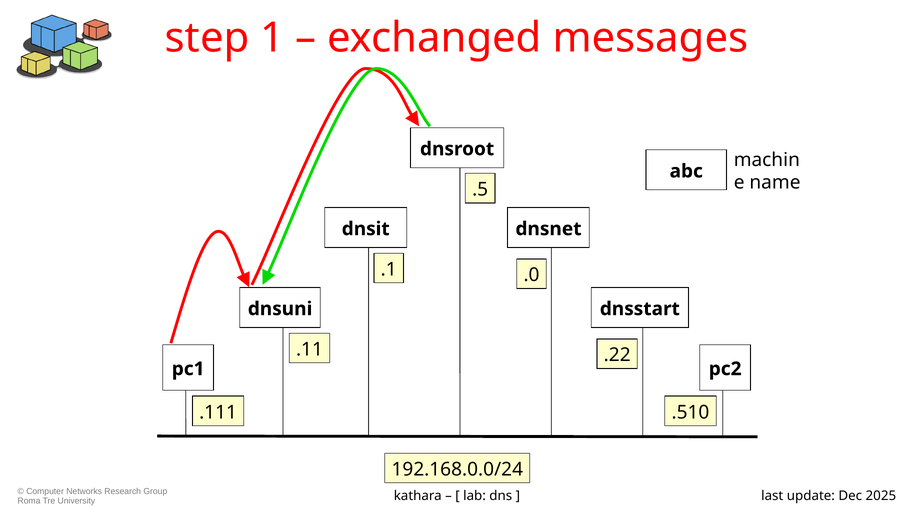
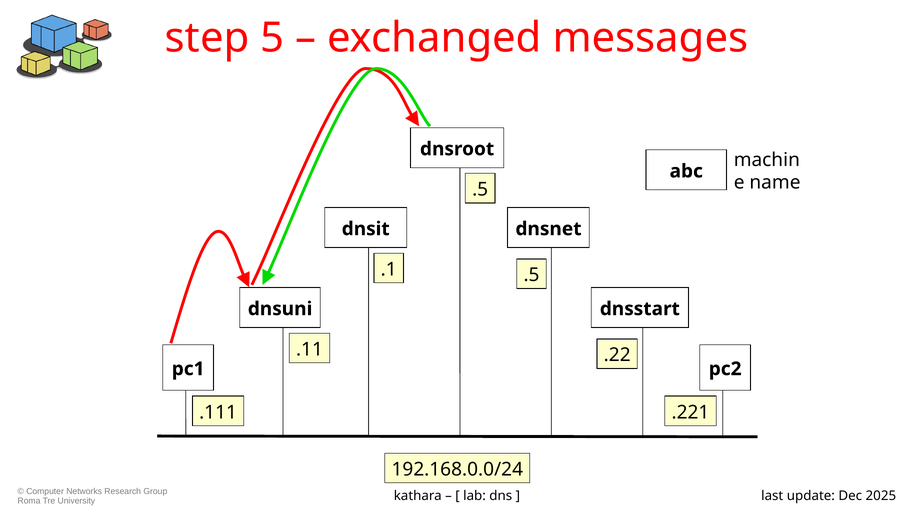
1: 1 -> 5
.0 at (532, 275): .0 -> .5
.510: .510 -> .221
